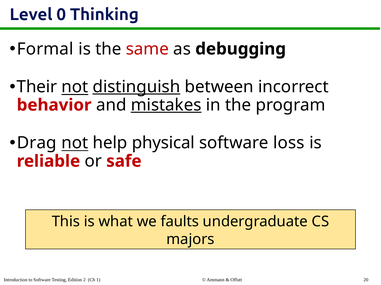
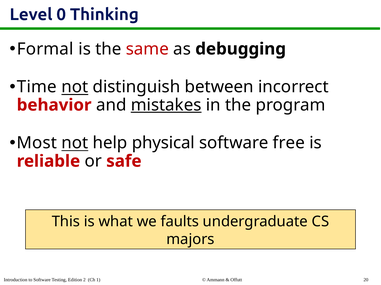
Their: Their -> Time
distinguish underline: present -> none
Drag: Drag -> Most
loss: loss -> free
